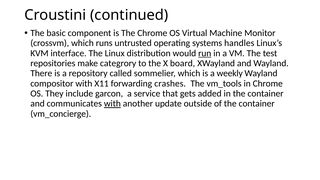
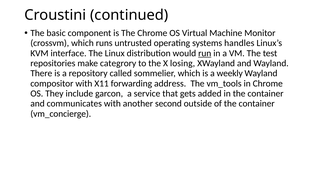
board: board -> losing
crashes: crashes -> address
with at (112, 104) underline: present -> none
update: update -> second
